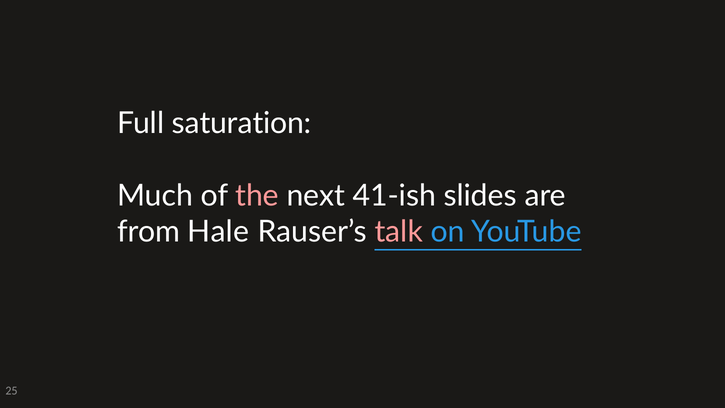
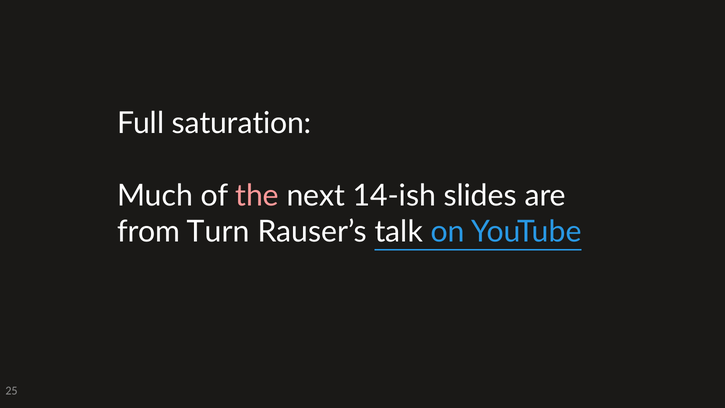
41-ish: 41-ish -> 14-ish
Hale: Hale -> Turn
talk colour: pink -> white
